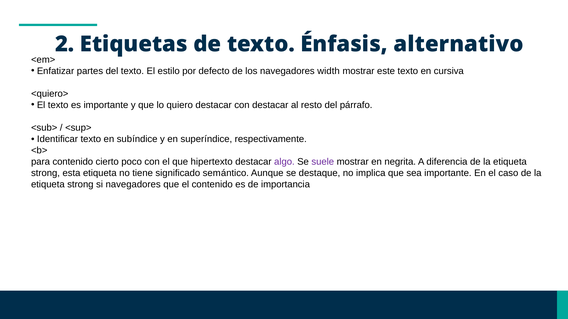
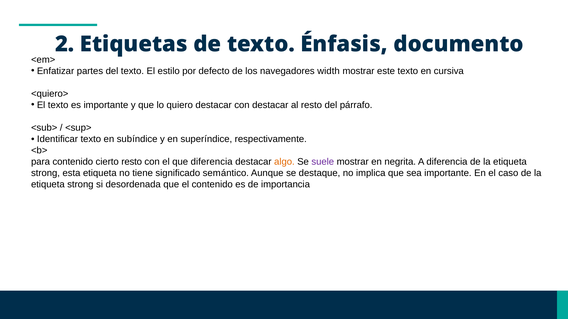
alternativo: alternativo -> documento
cierto poco: poco -> resto
que hipertexto: hipertexto -> diferencia
algo colour: purple -> orange
si navegadores: navegadores -> desordenada
